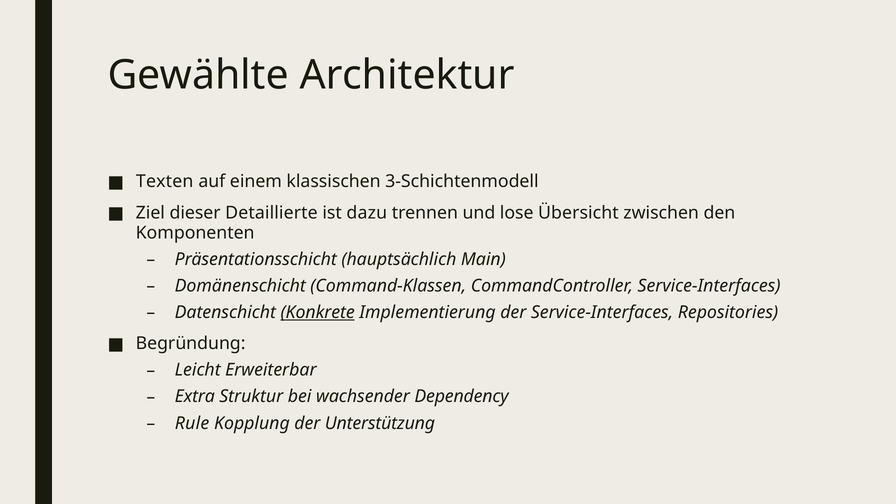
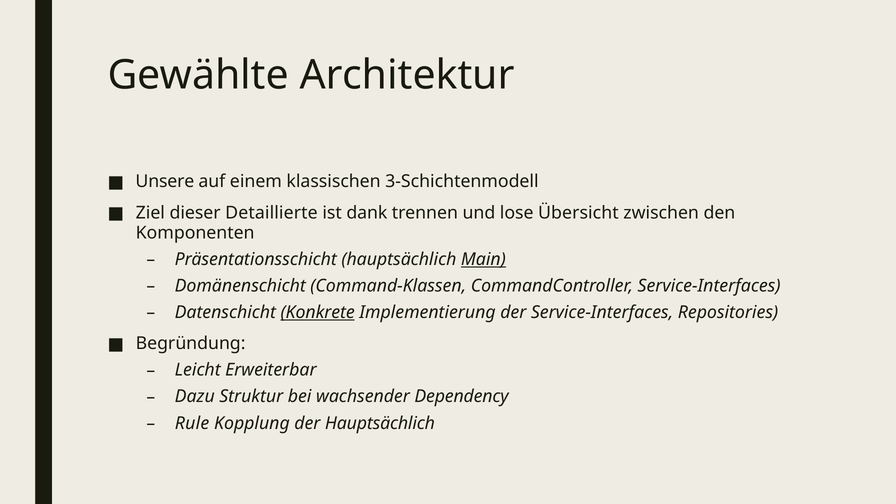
Texten: Texten -> Unsere
dazu: dazu -> dank
Main underline: none -> present
Extra: Extra -> Dazu
der Unterstützung: Unterstützung -> Hauptsächlich
